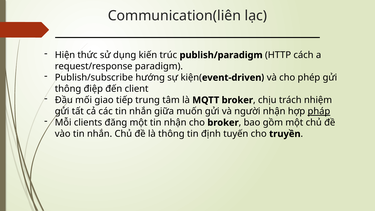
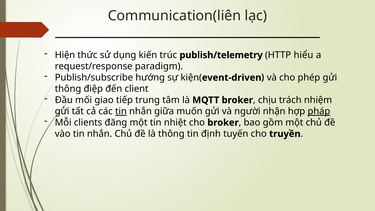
publish/paradigm: publish/paradigm -> publish/telemetry
cách: cách -> hiểu
tin at (121, 111) underline: none -> present
tin nhận: nhận -> nhiệt
